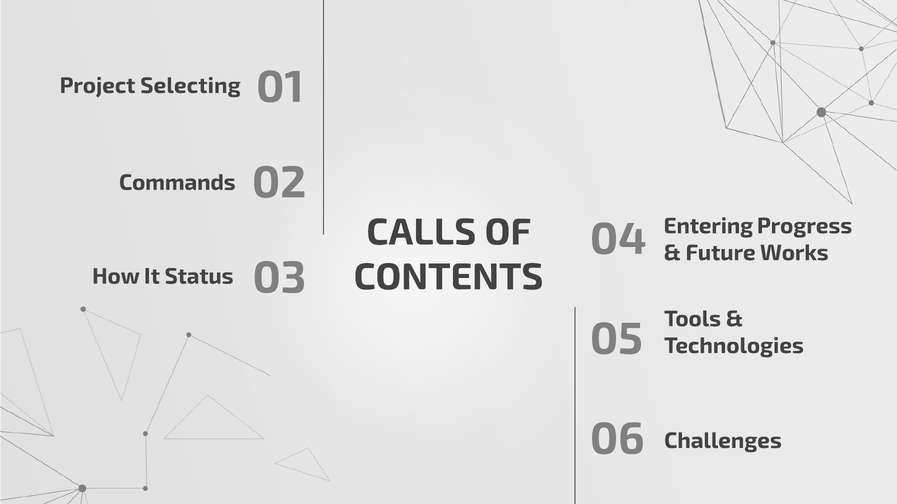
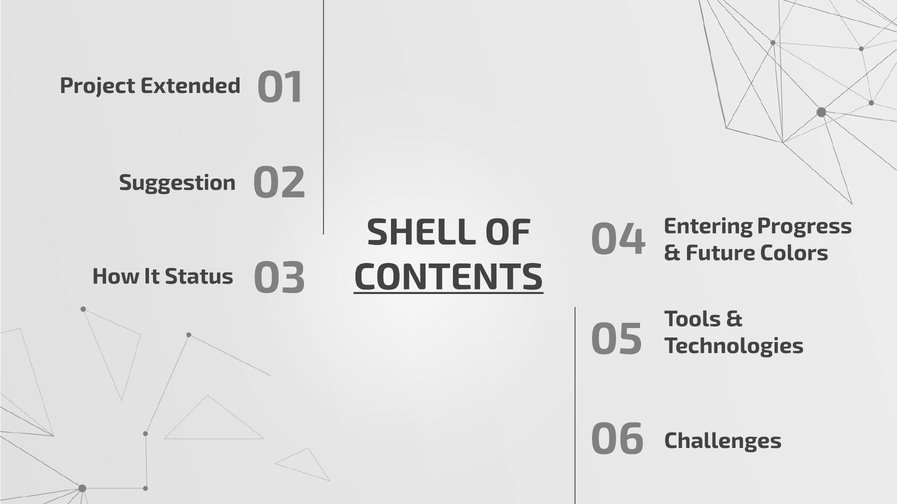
Selecting: Selecting -> Extended
Commands: Commands -> Suggestion
CALLS: CALLS -> SHELL
Works: Works -> Colors
CONTENTS underline: none -> present
